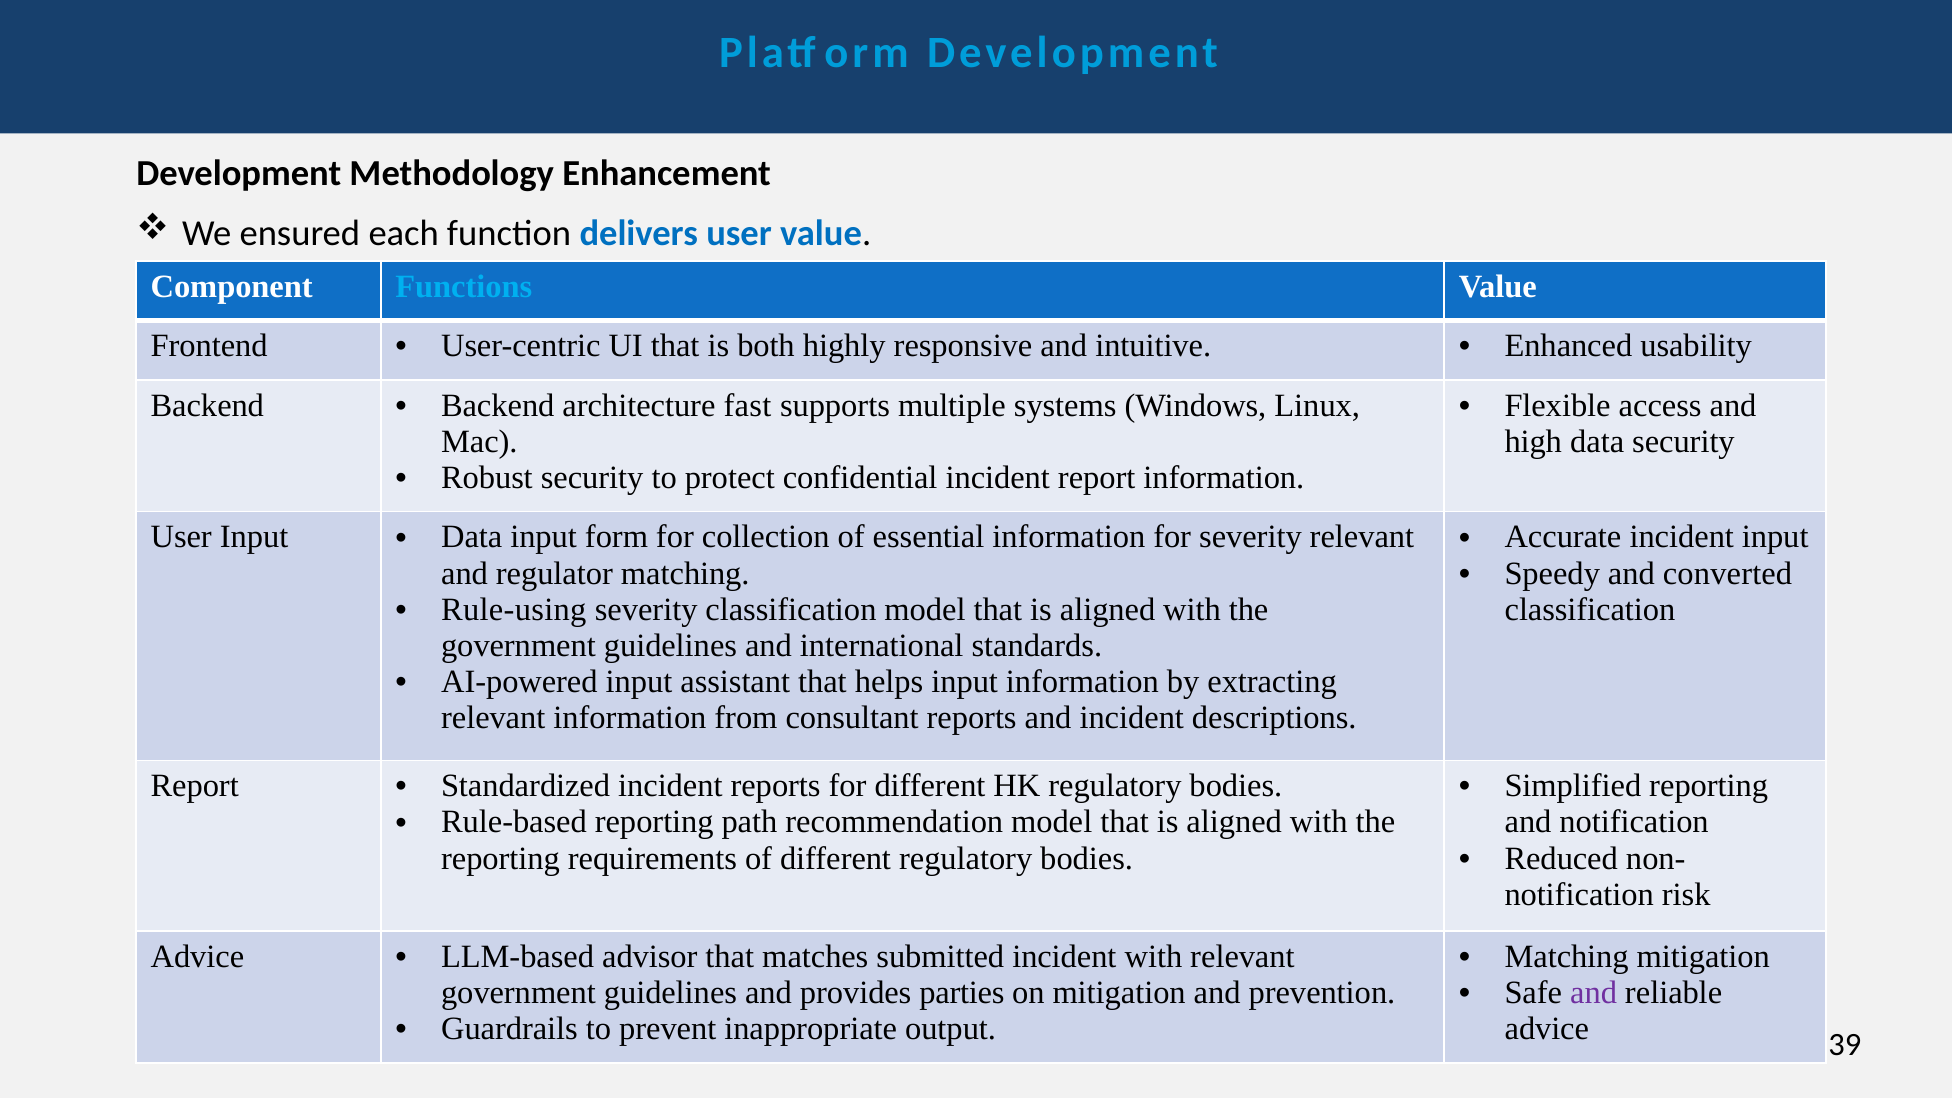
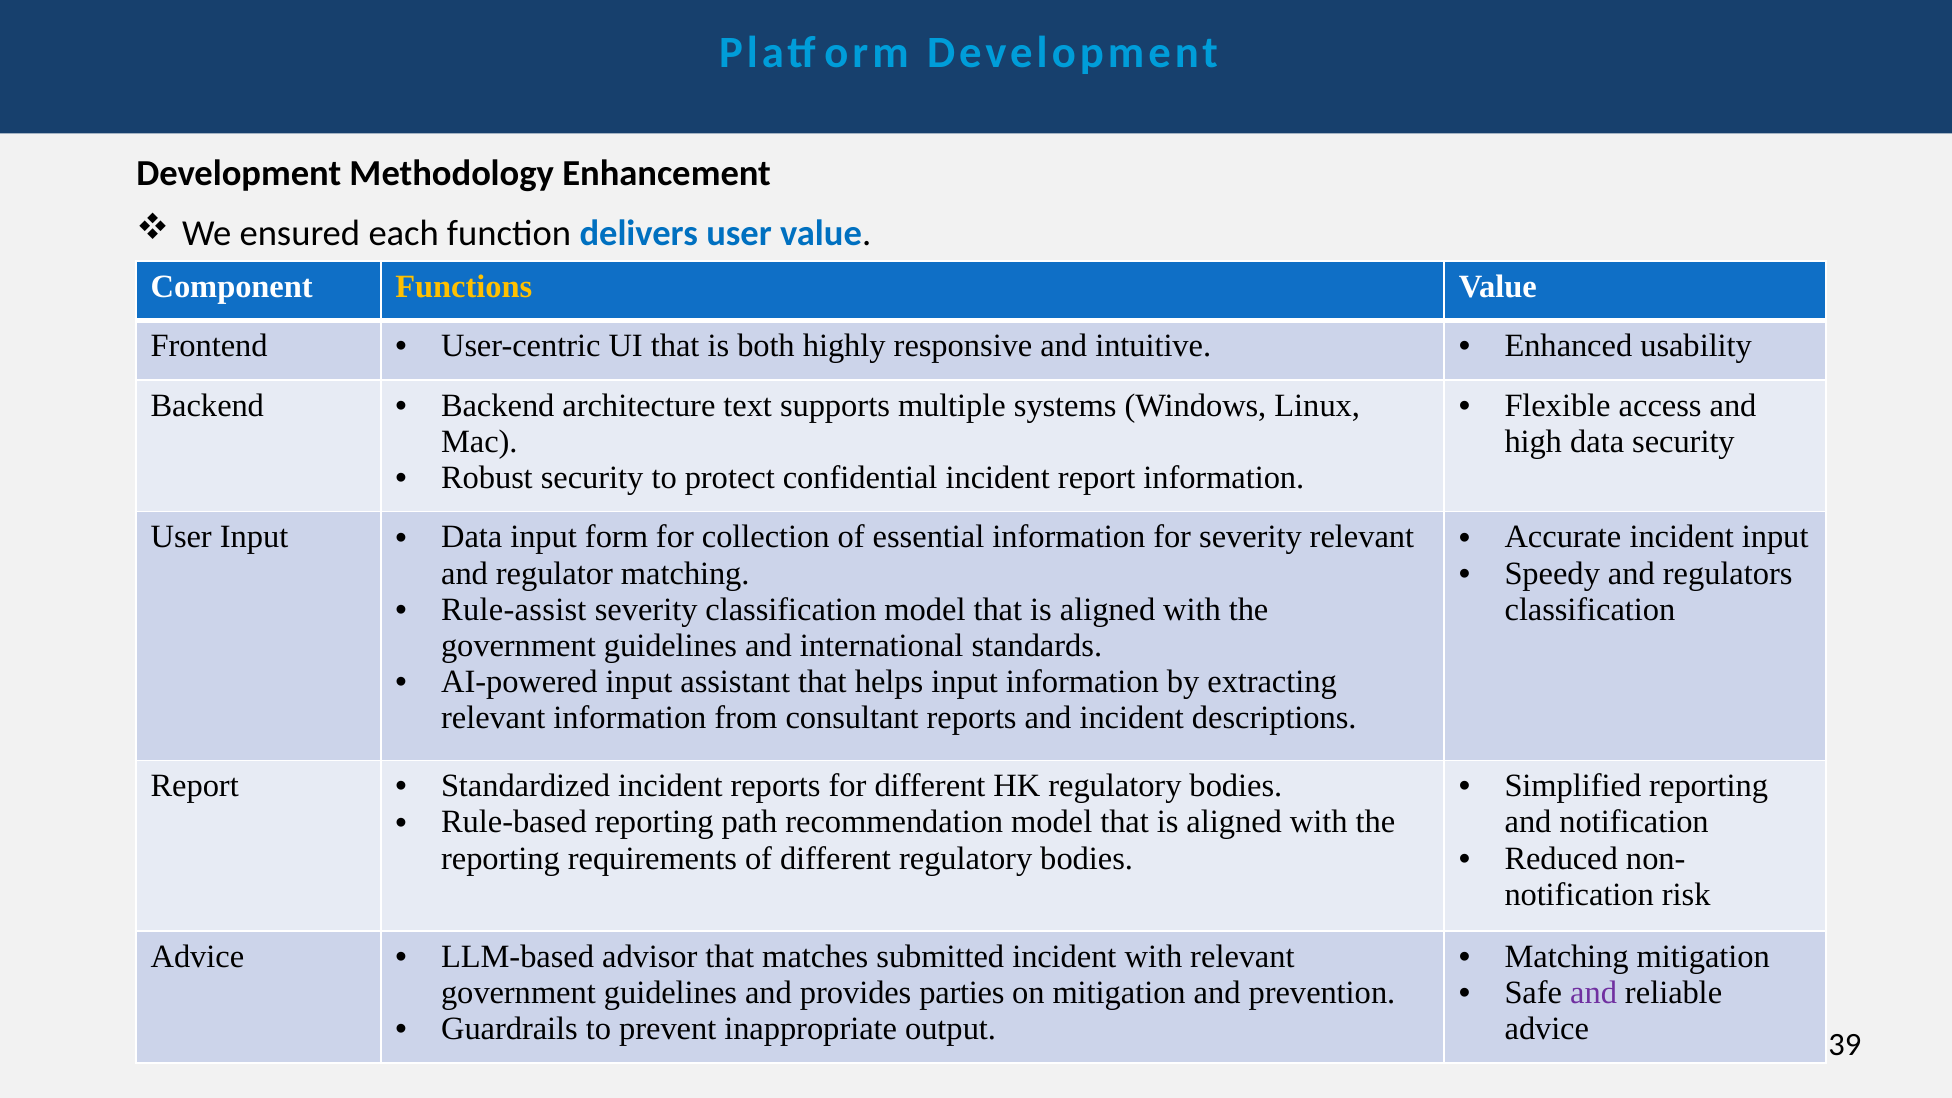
Functions colour: light blue -> yellow
fast: fast -> text
converted: converted -> regulators
Rule-using: Rule-using -> Rule-assist
